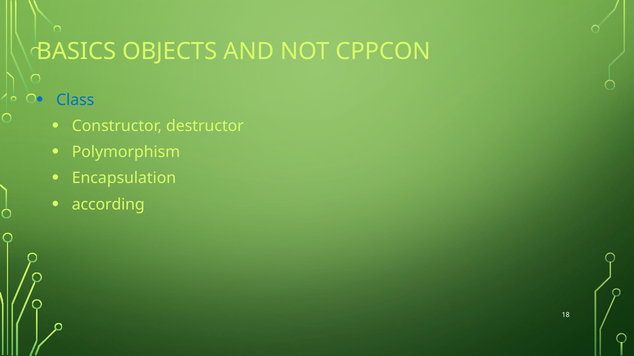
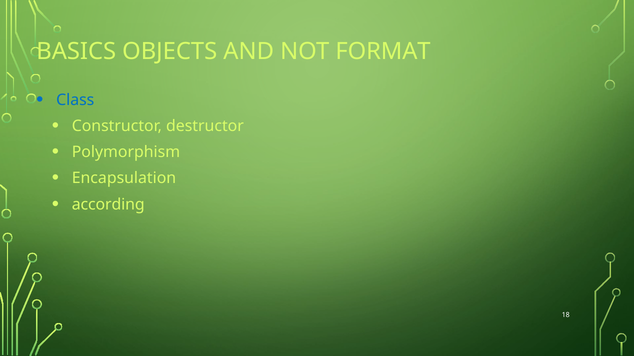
CPPCON: CPPCON -> FORMAT
